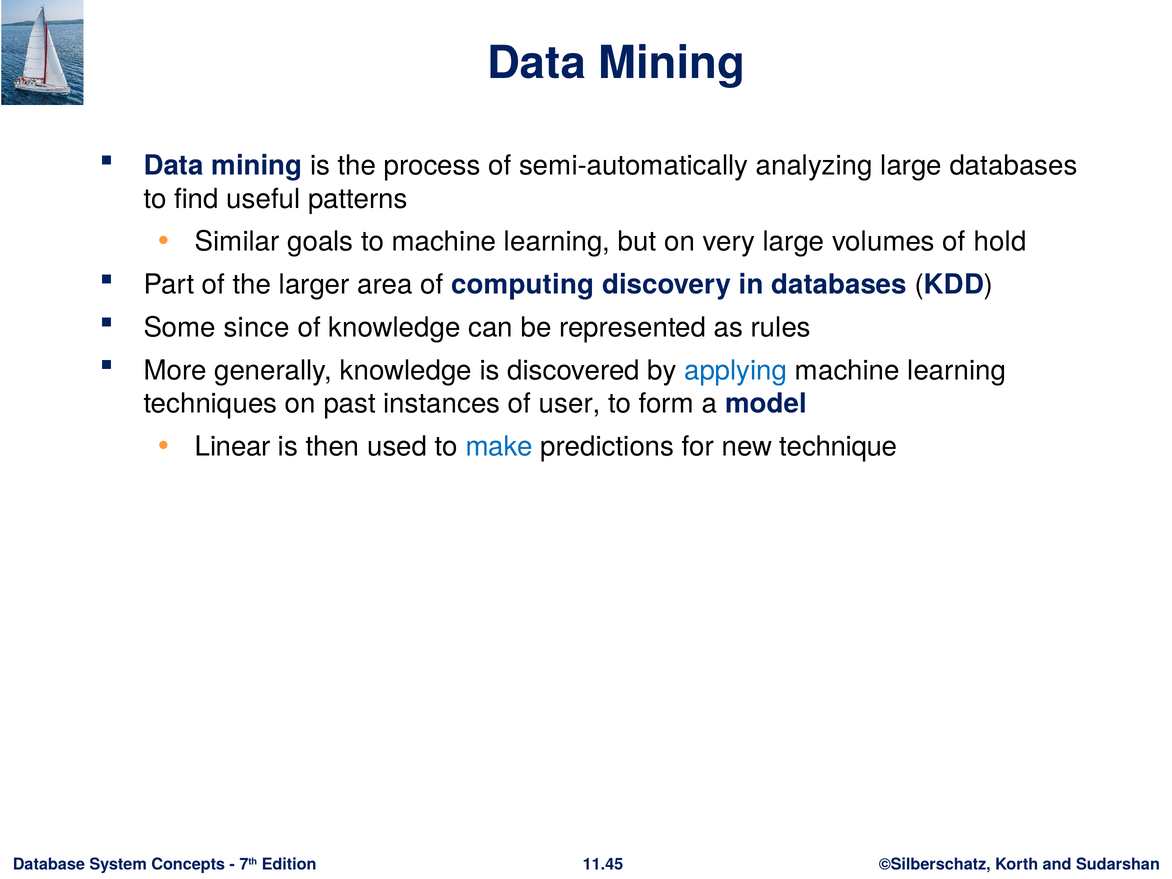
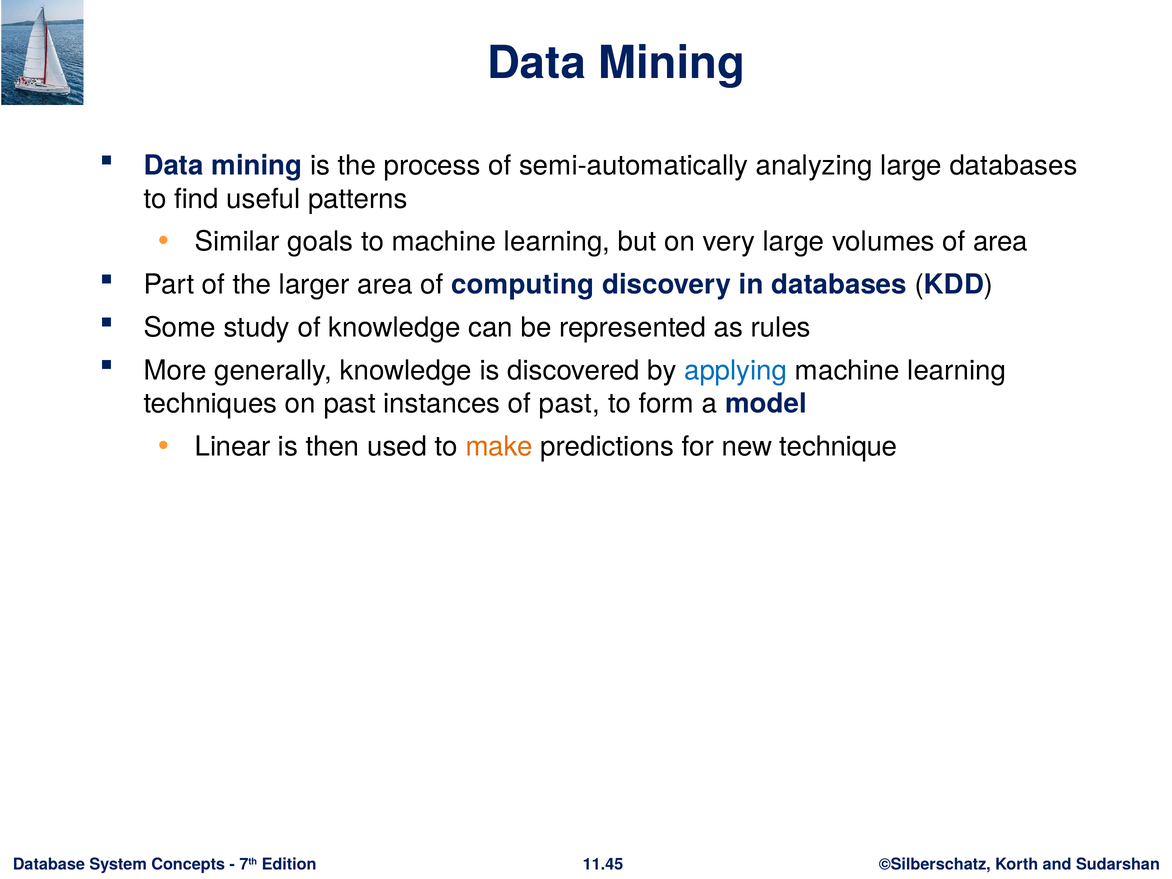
of hold: hold -> area
since: since -> study
of user: user -> past
make colour: blue -> orange
